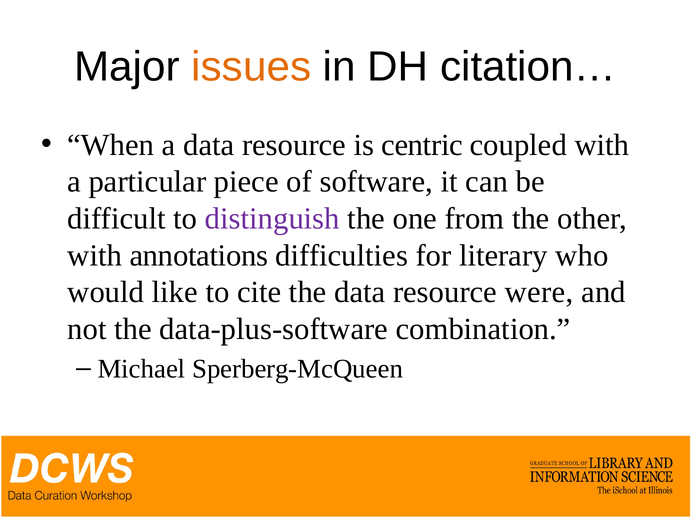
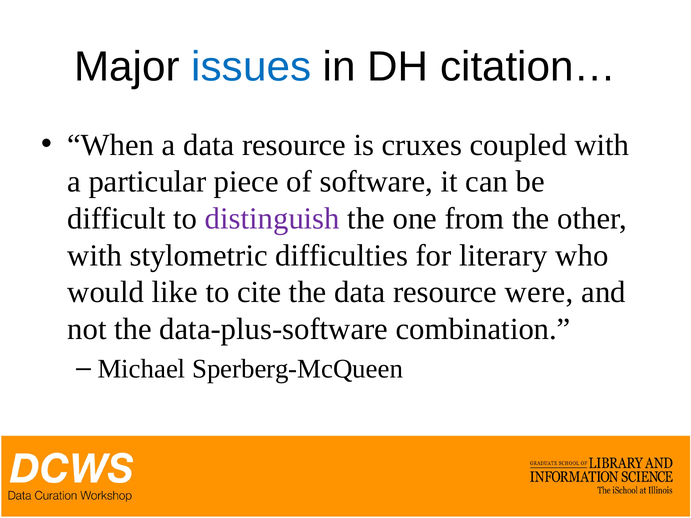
issues colour: orange -> blue
centric: centric -> cruxes
annotations: annotations -> stylometric
